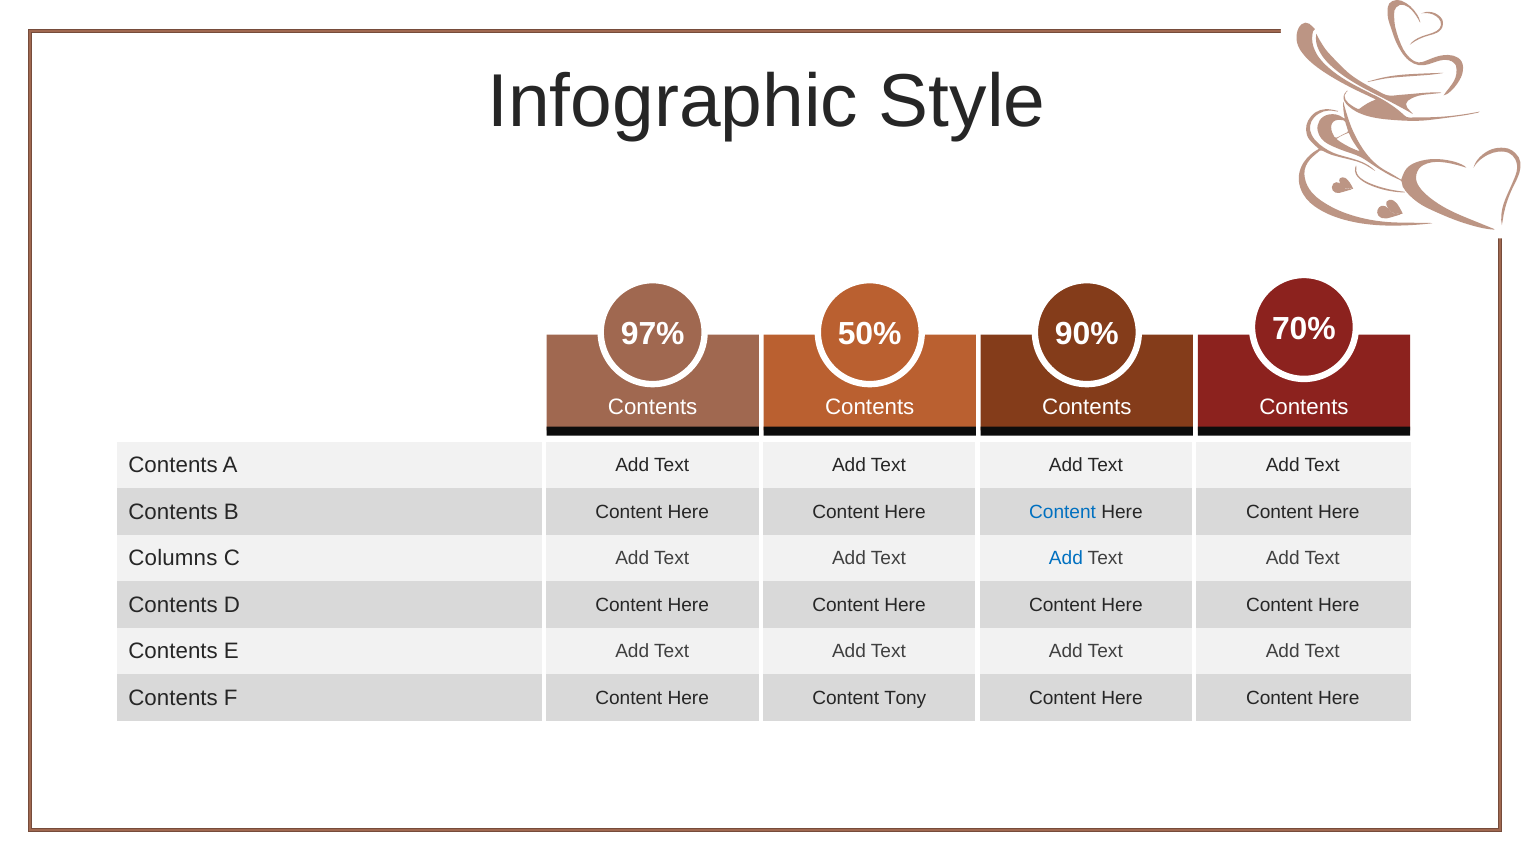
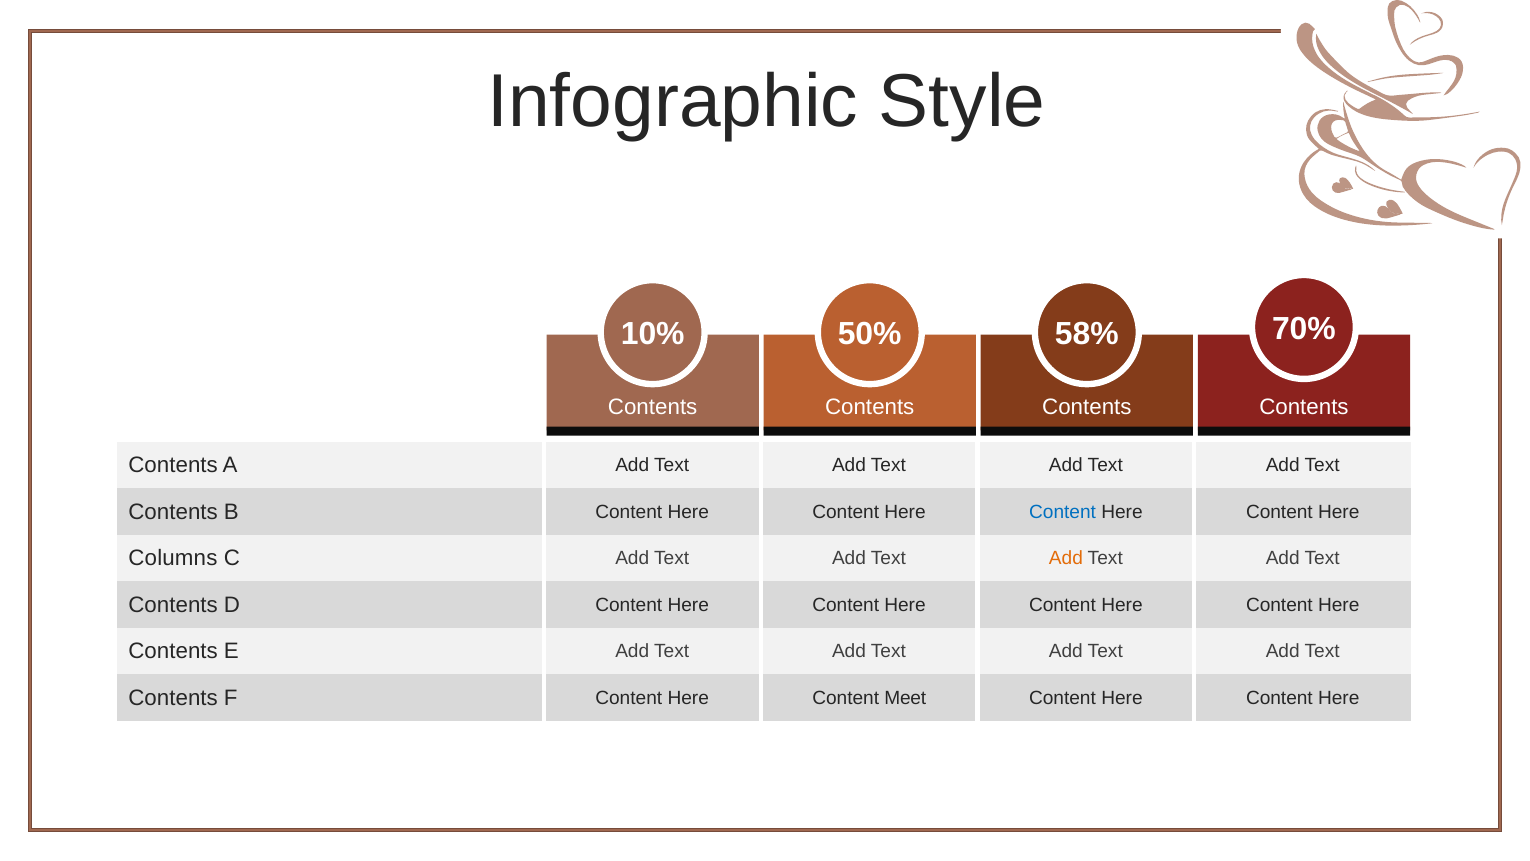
97%: 97% -> 10%
90%: 90% -> 58%
Add at (1066, 558) colour: blue -> orange
Tony: Tony -> Meet
